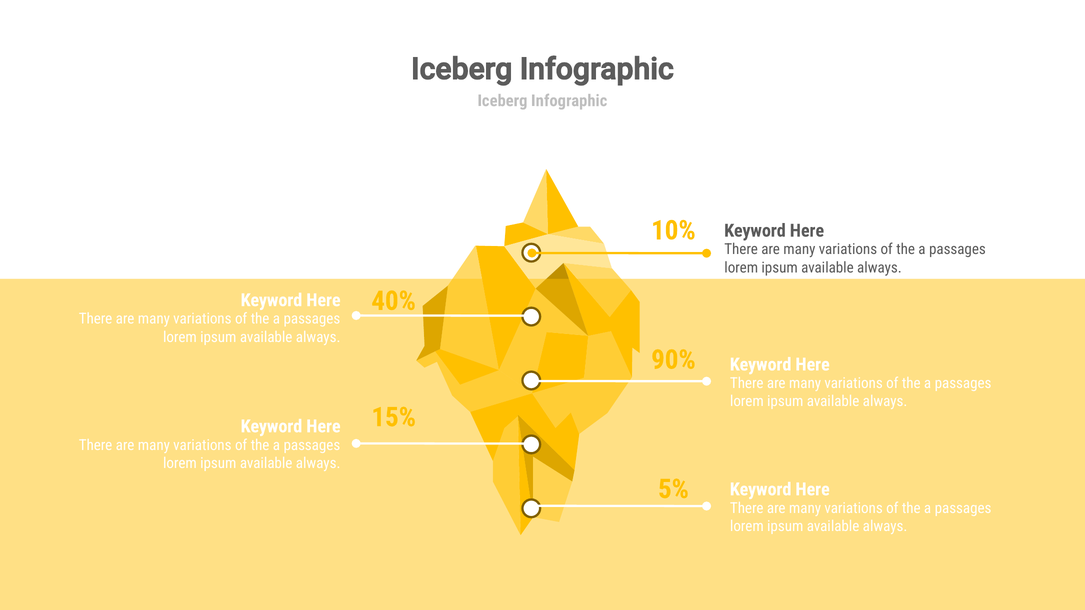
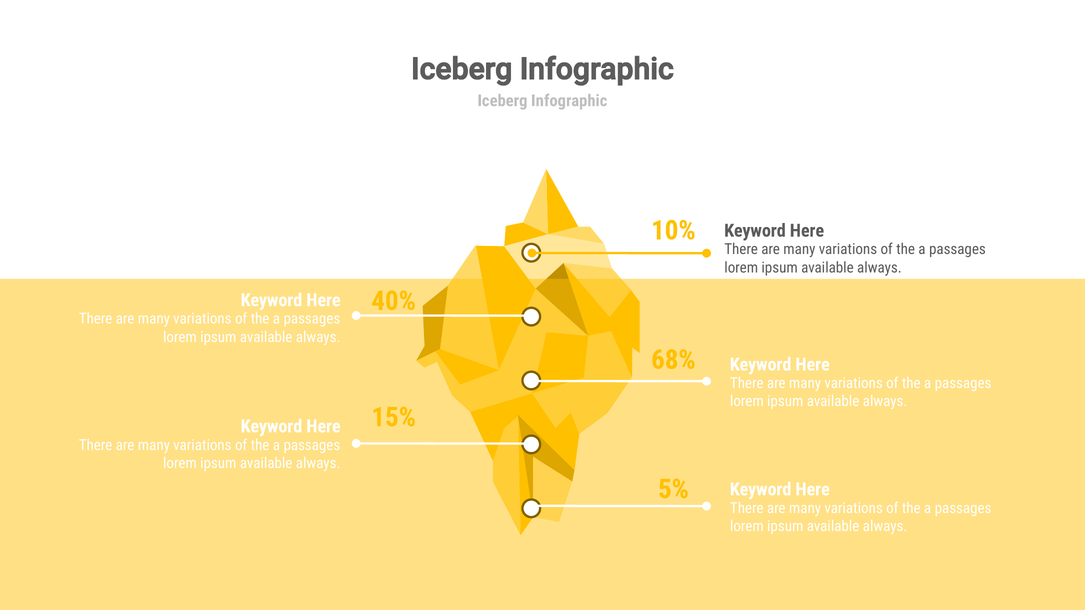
90%: 90% -> 68%
